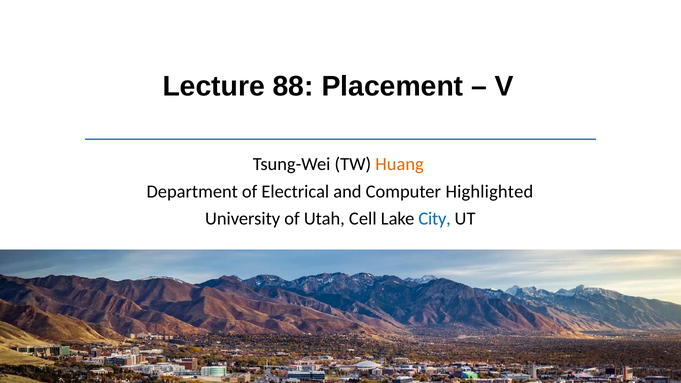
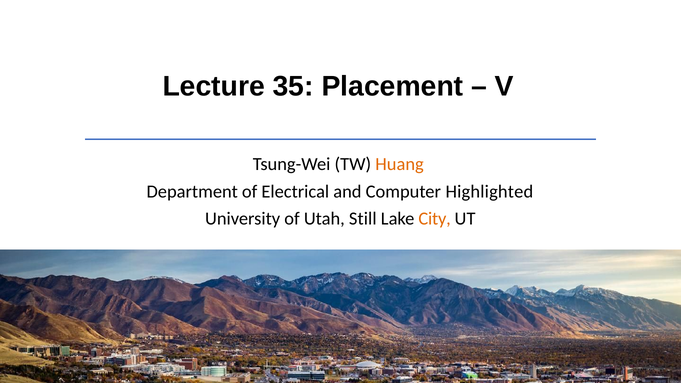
88: 88 -> 35
Cell: Cell -> Still
City colour: blue -> orange
